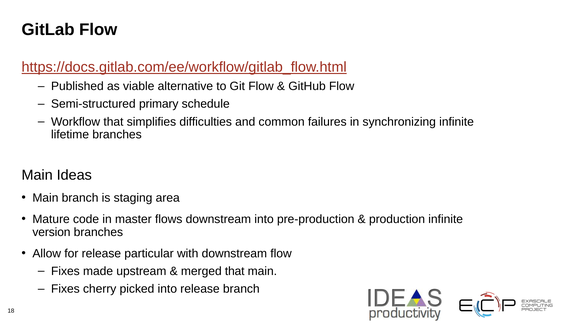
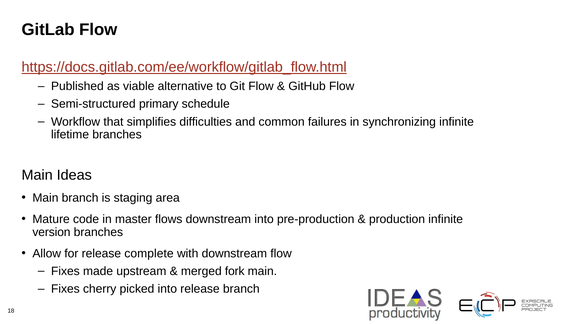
particular: particular -> complete
merged that: that -> fork
